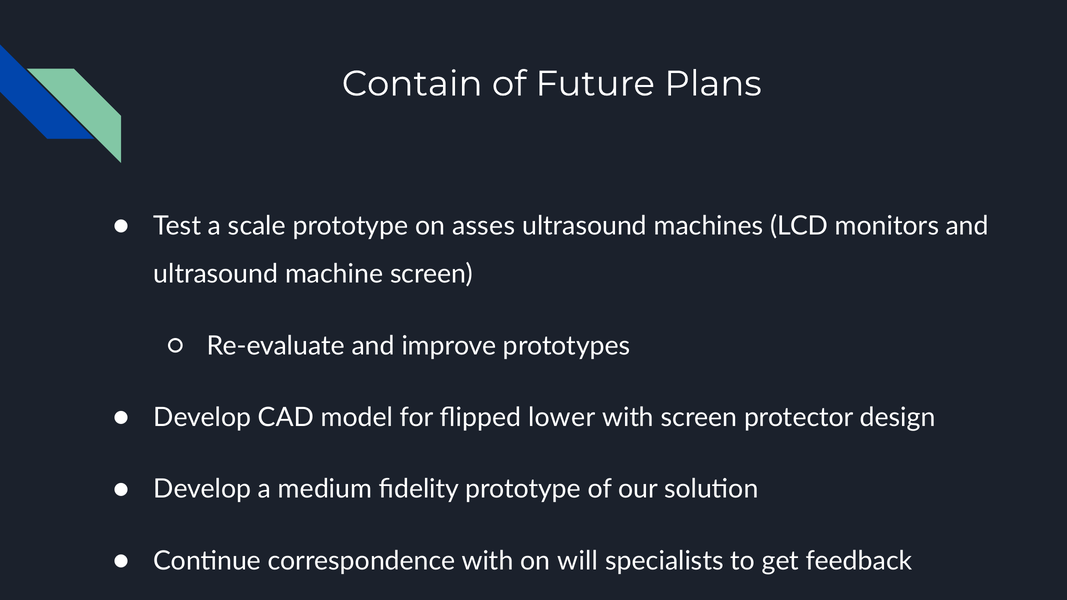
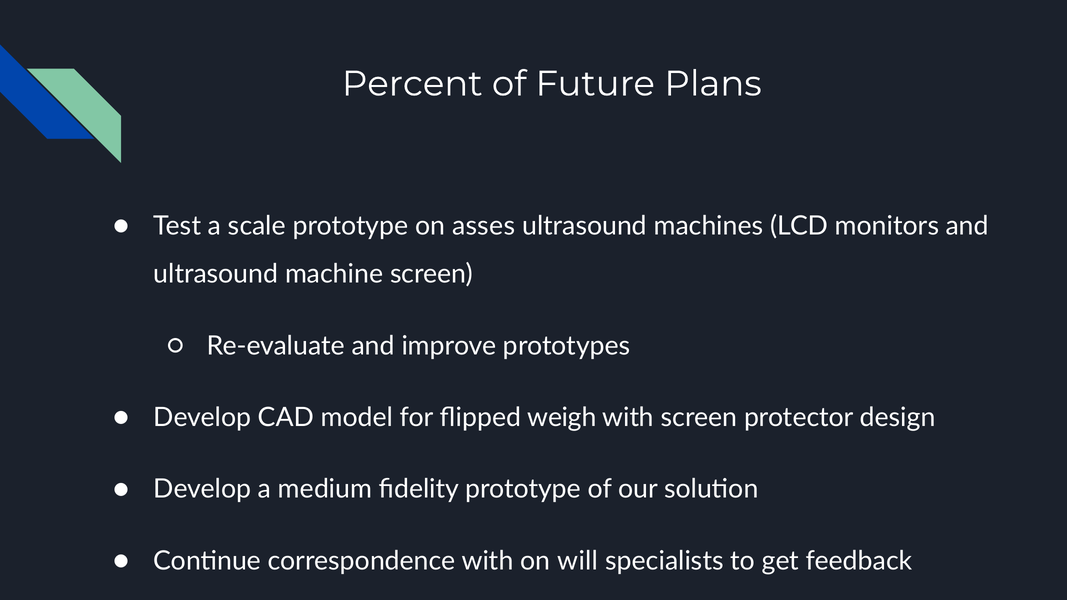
Contain: Contain -> Percent
lower: lower -> weigh
